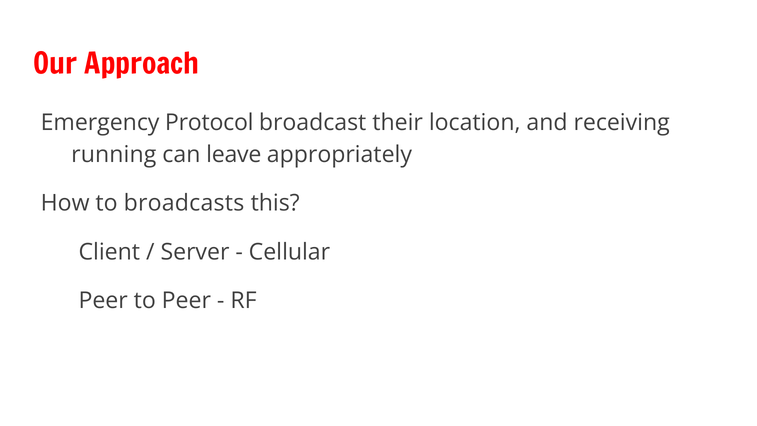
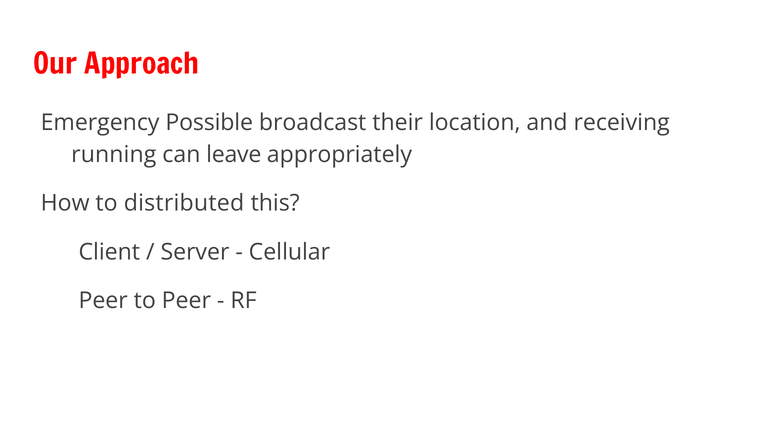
Protocol: Protocol -> Possible
broadcasts: broadcasts -> distributed
